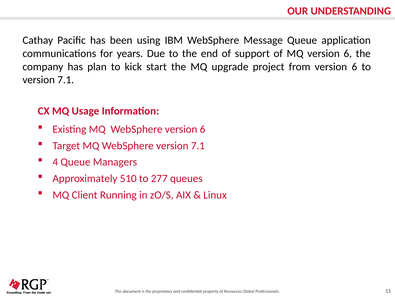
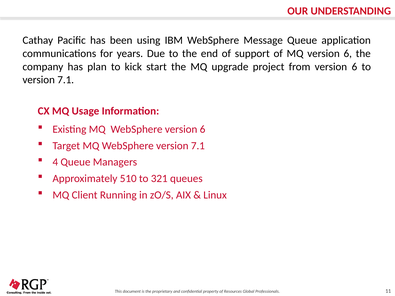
277: 277 -> 321
